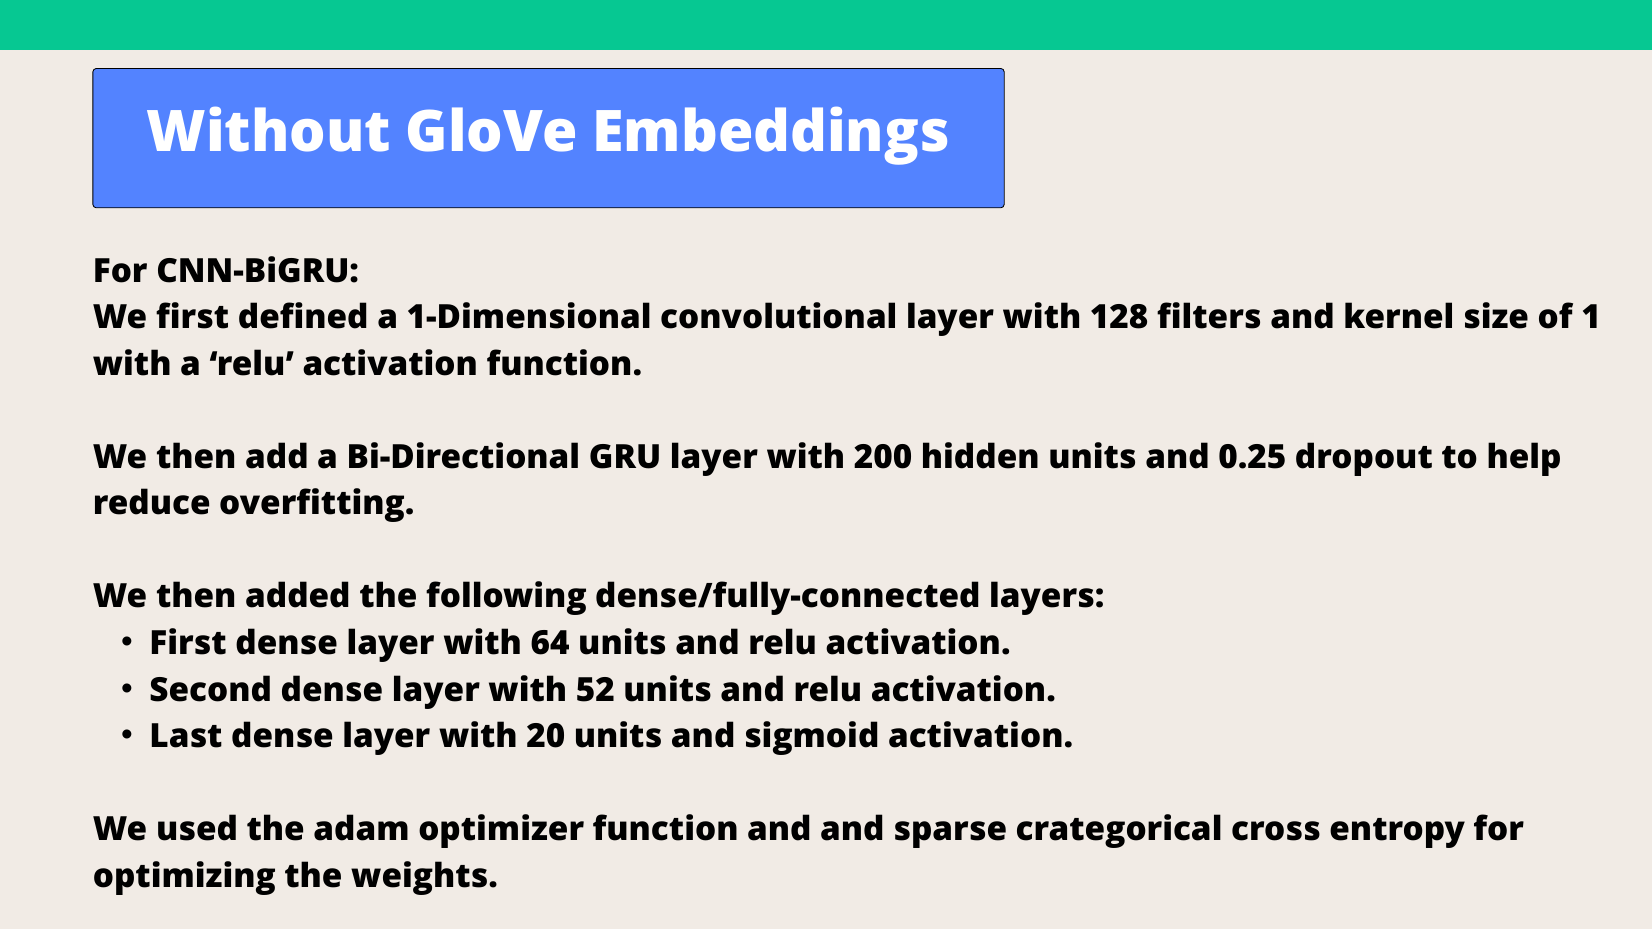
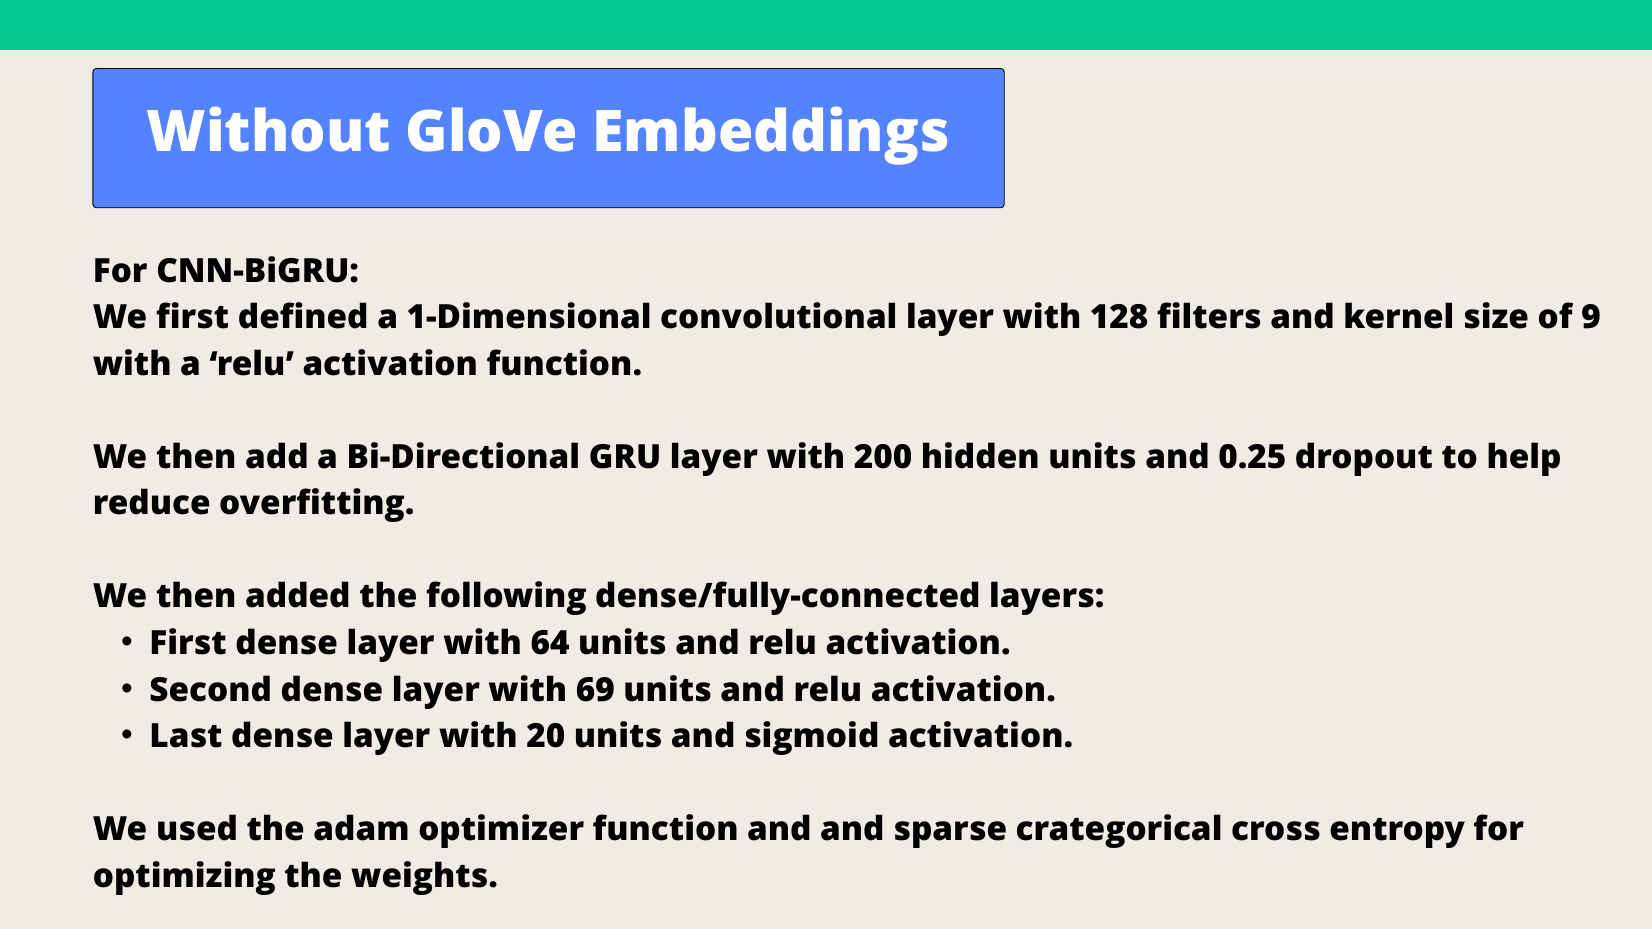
1: 1 -> 9
52: 52 -> 69
